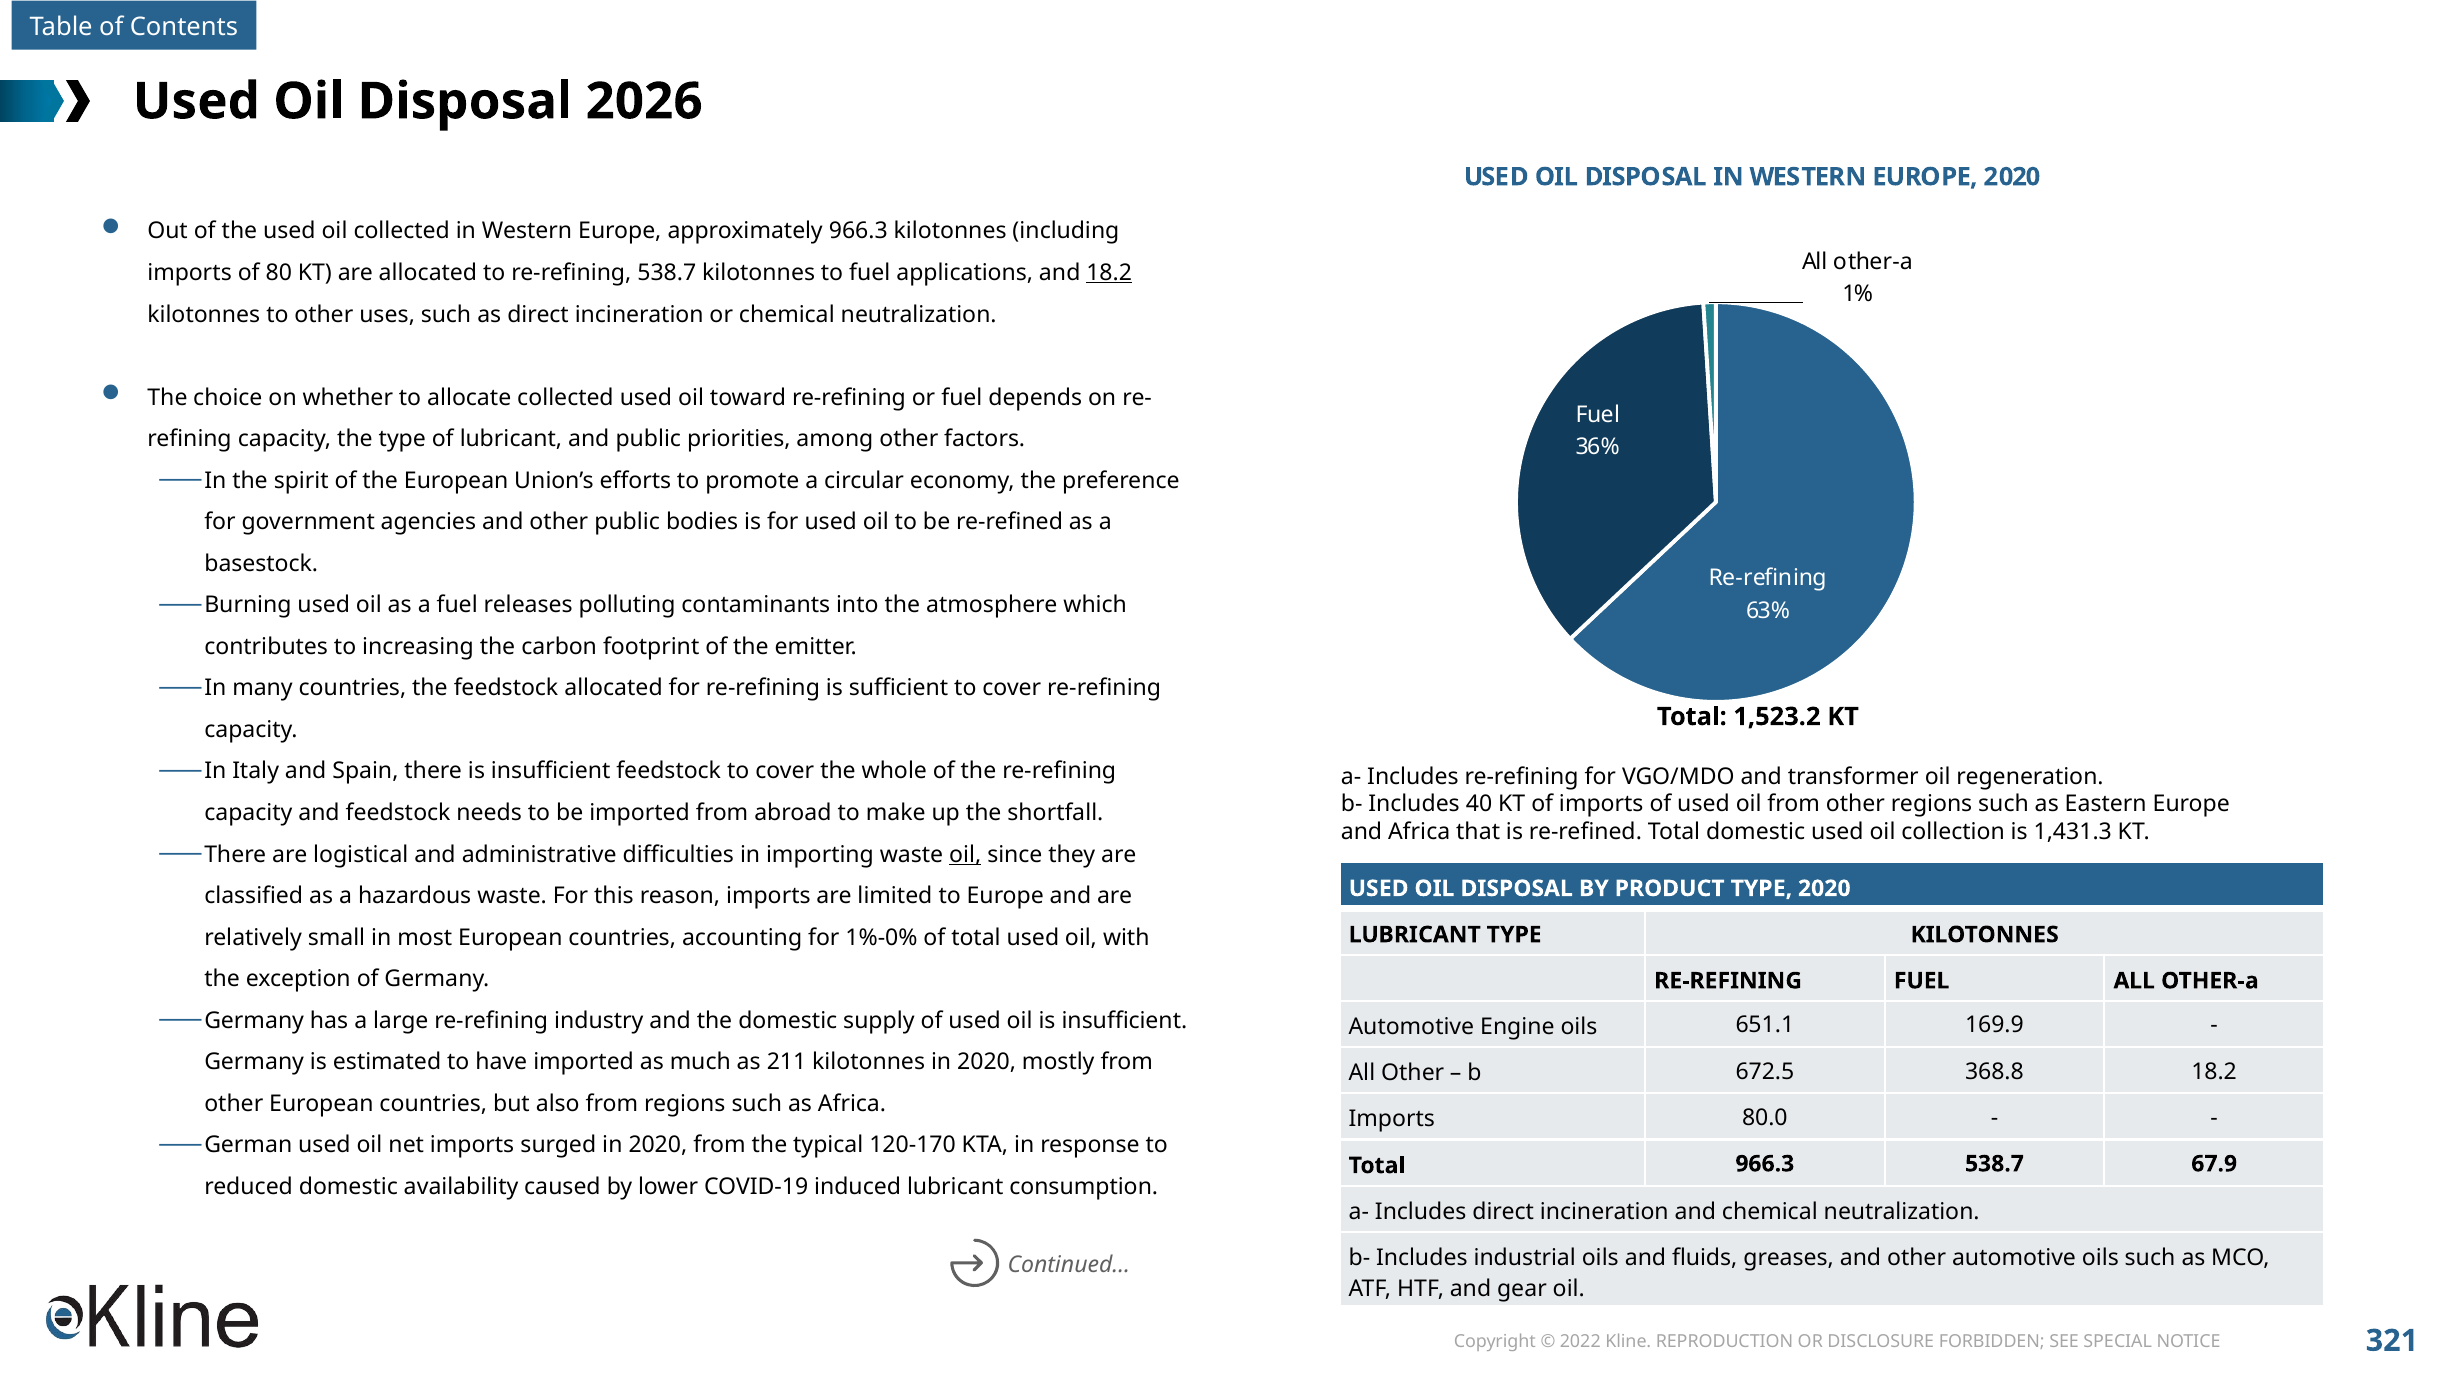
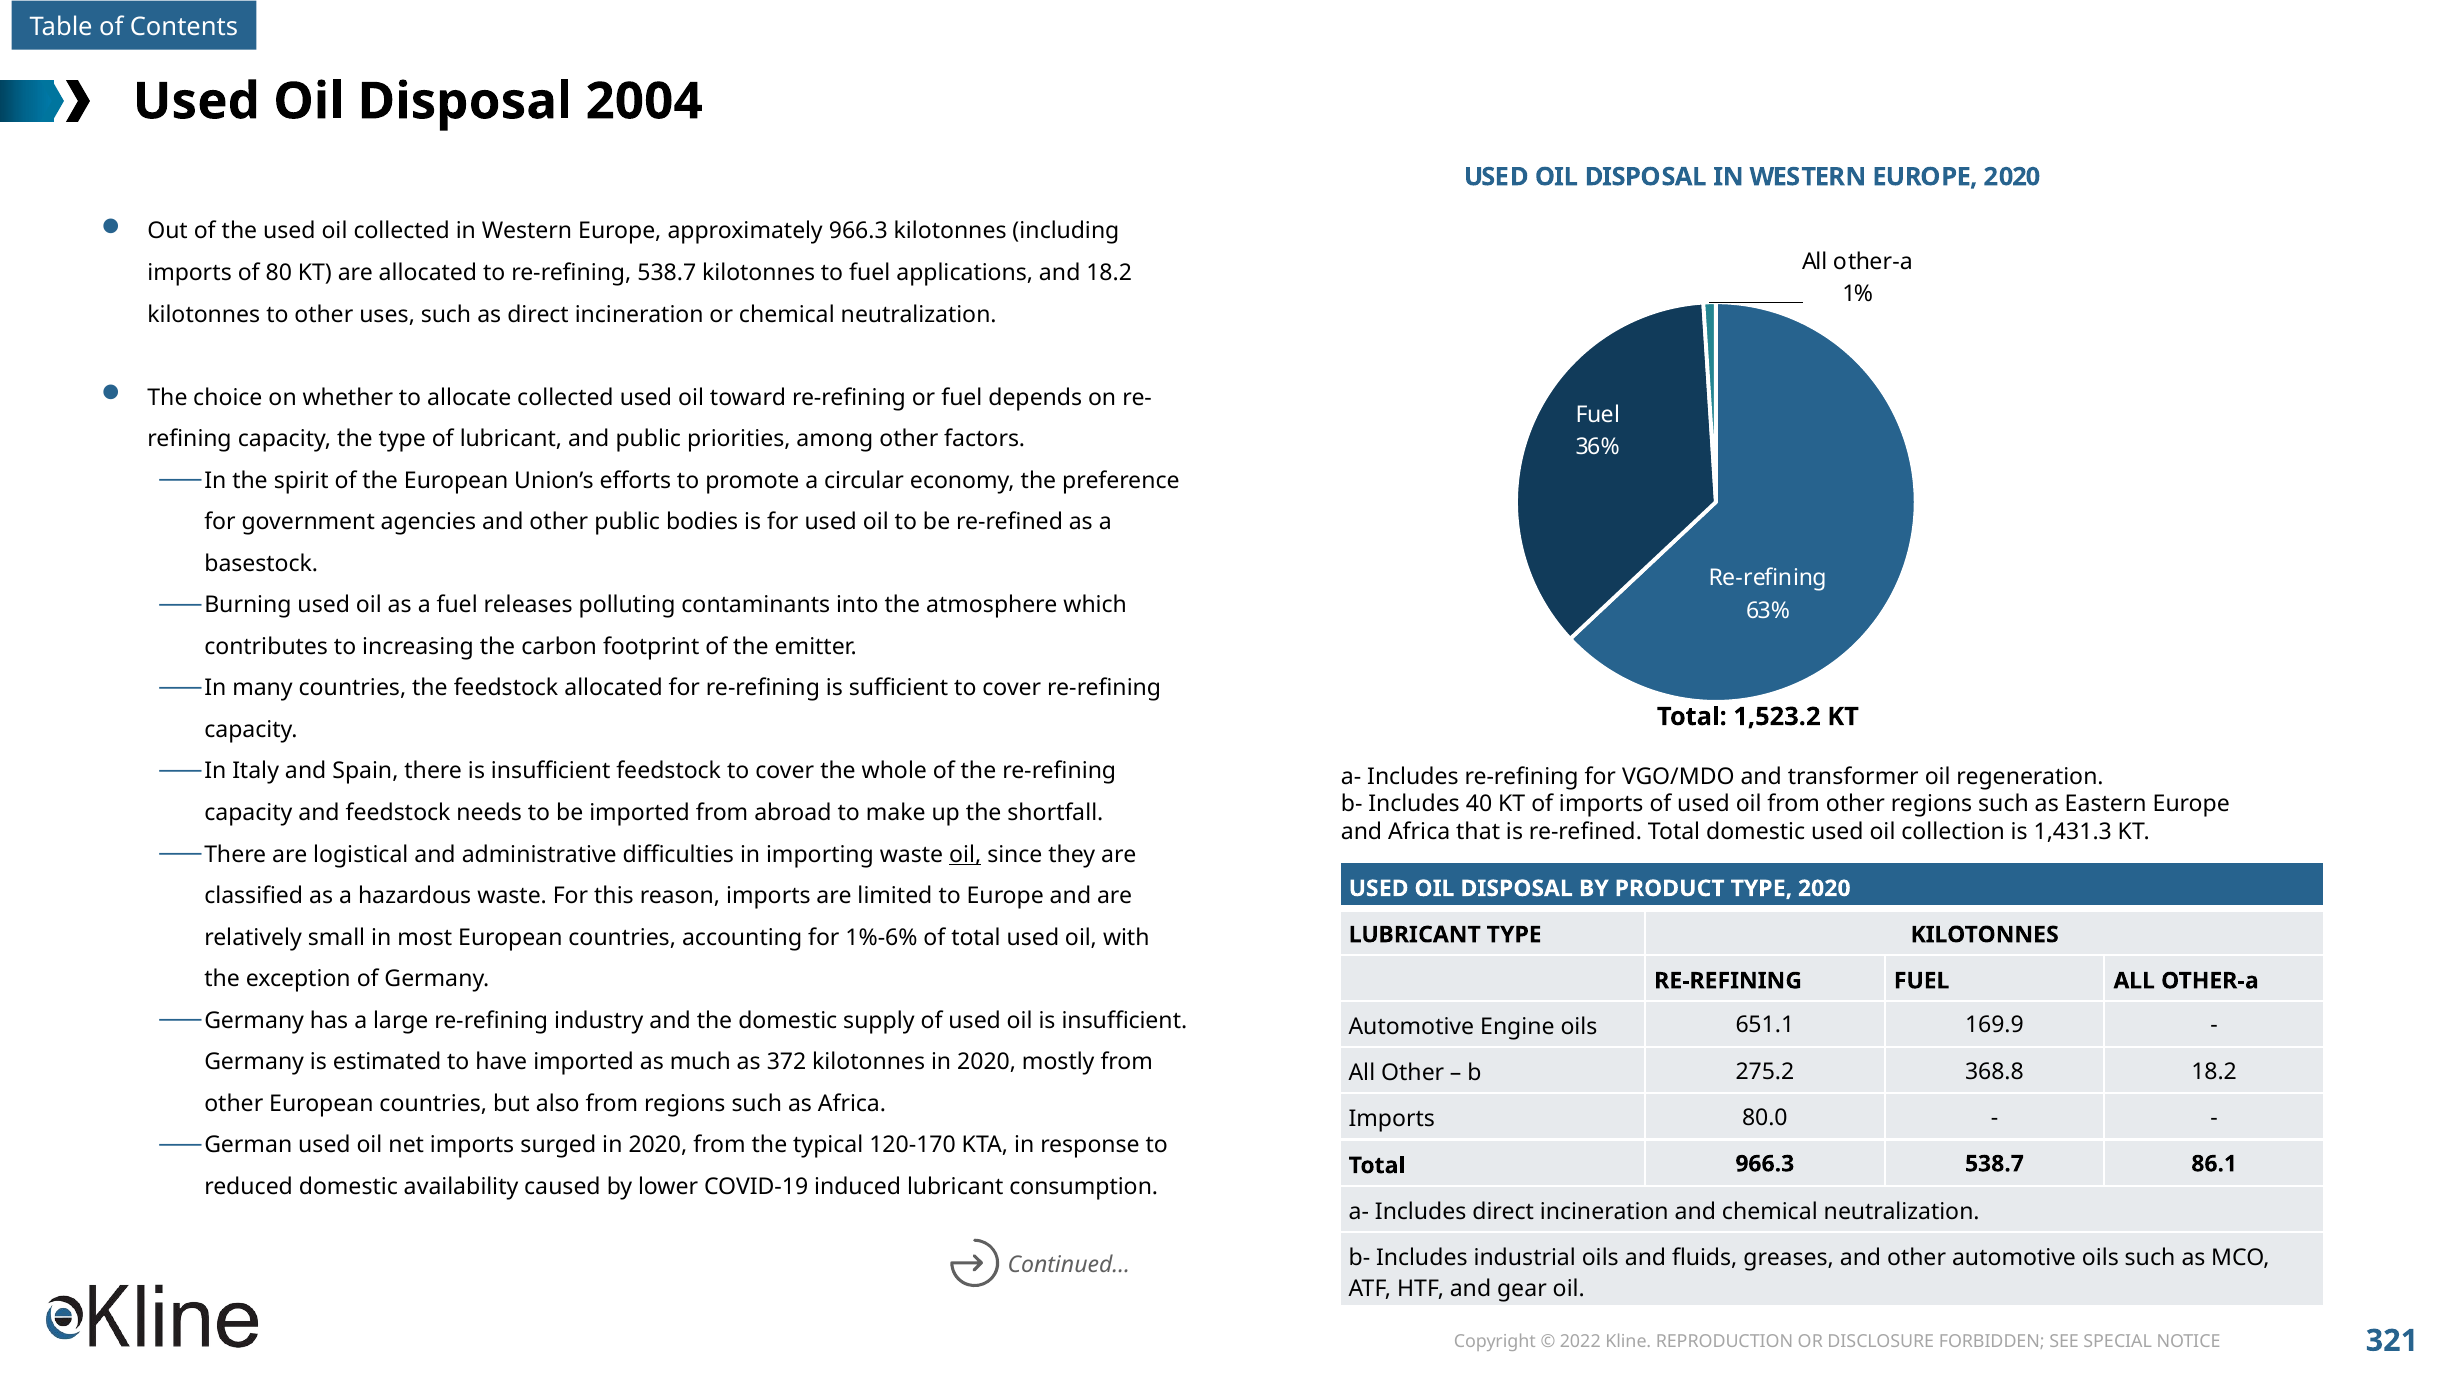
2026: 2026 -> 2004
18.2 at (1109, 273) underline: present -> none
1%-0%: 1%-0% -> 1%-6%
211: 211 -> 372
672.5: 672.5 -> 275.2
67.9: 67.9 -> 86.1
